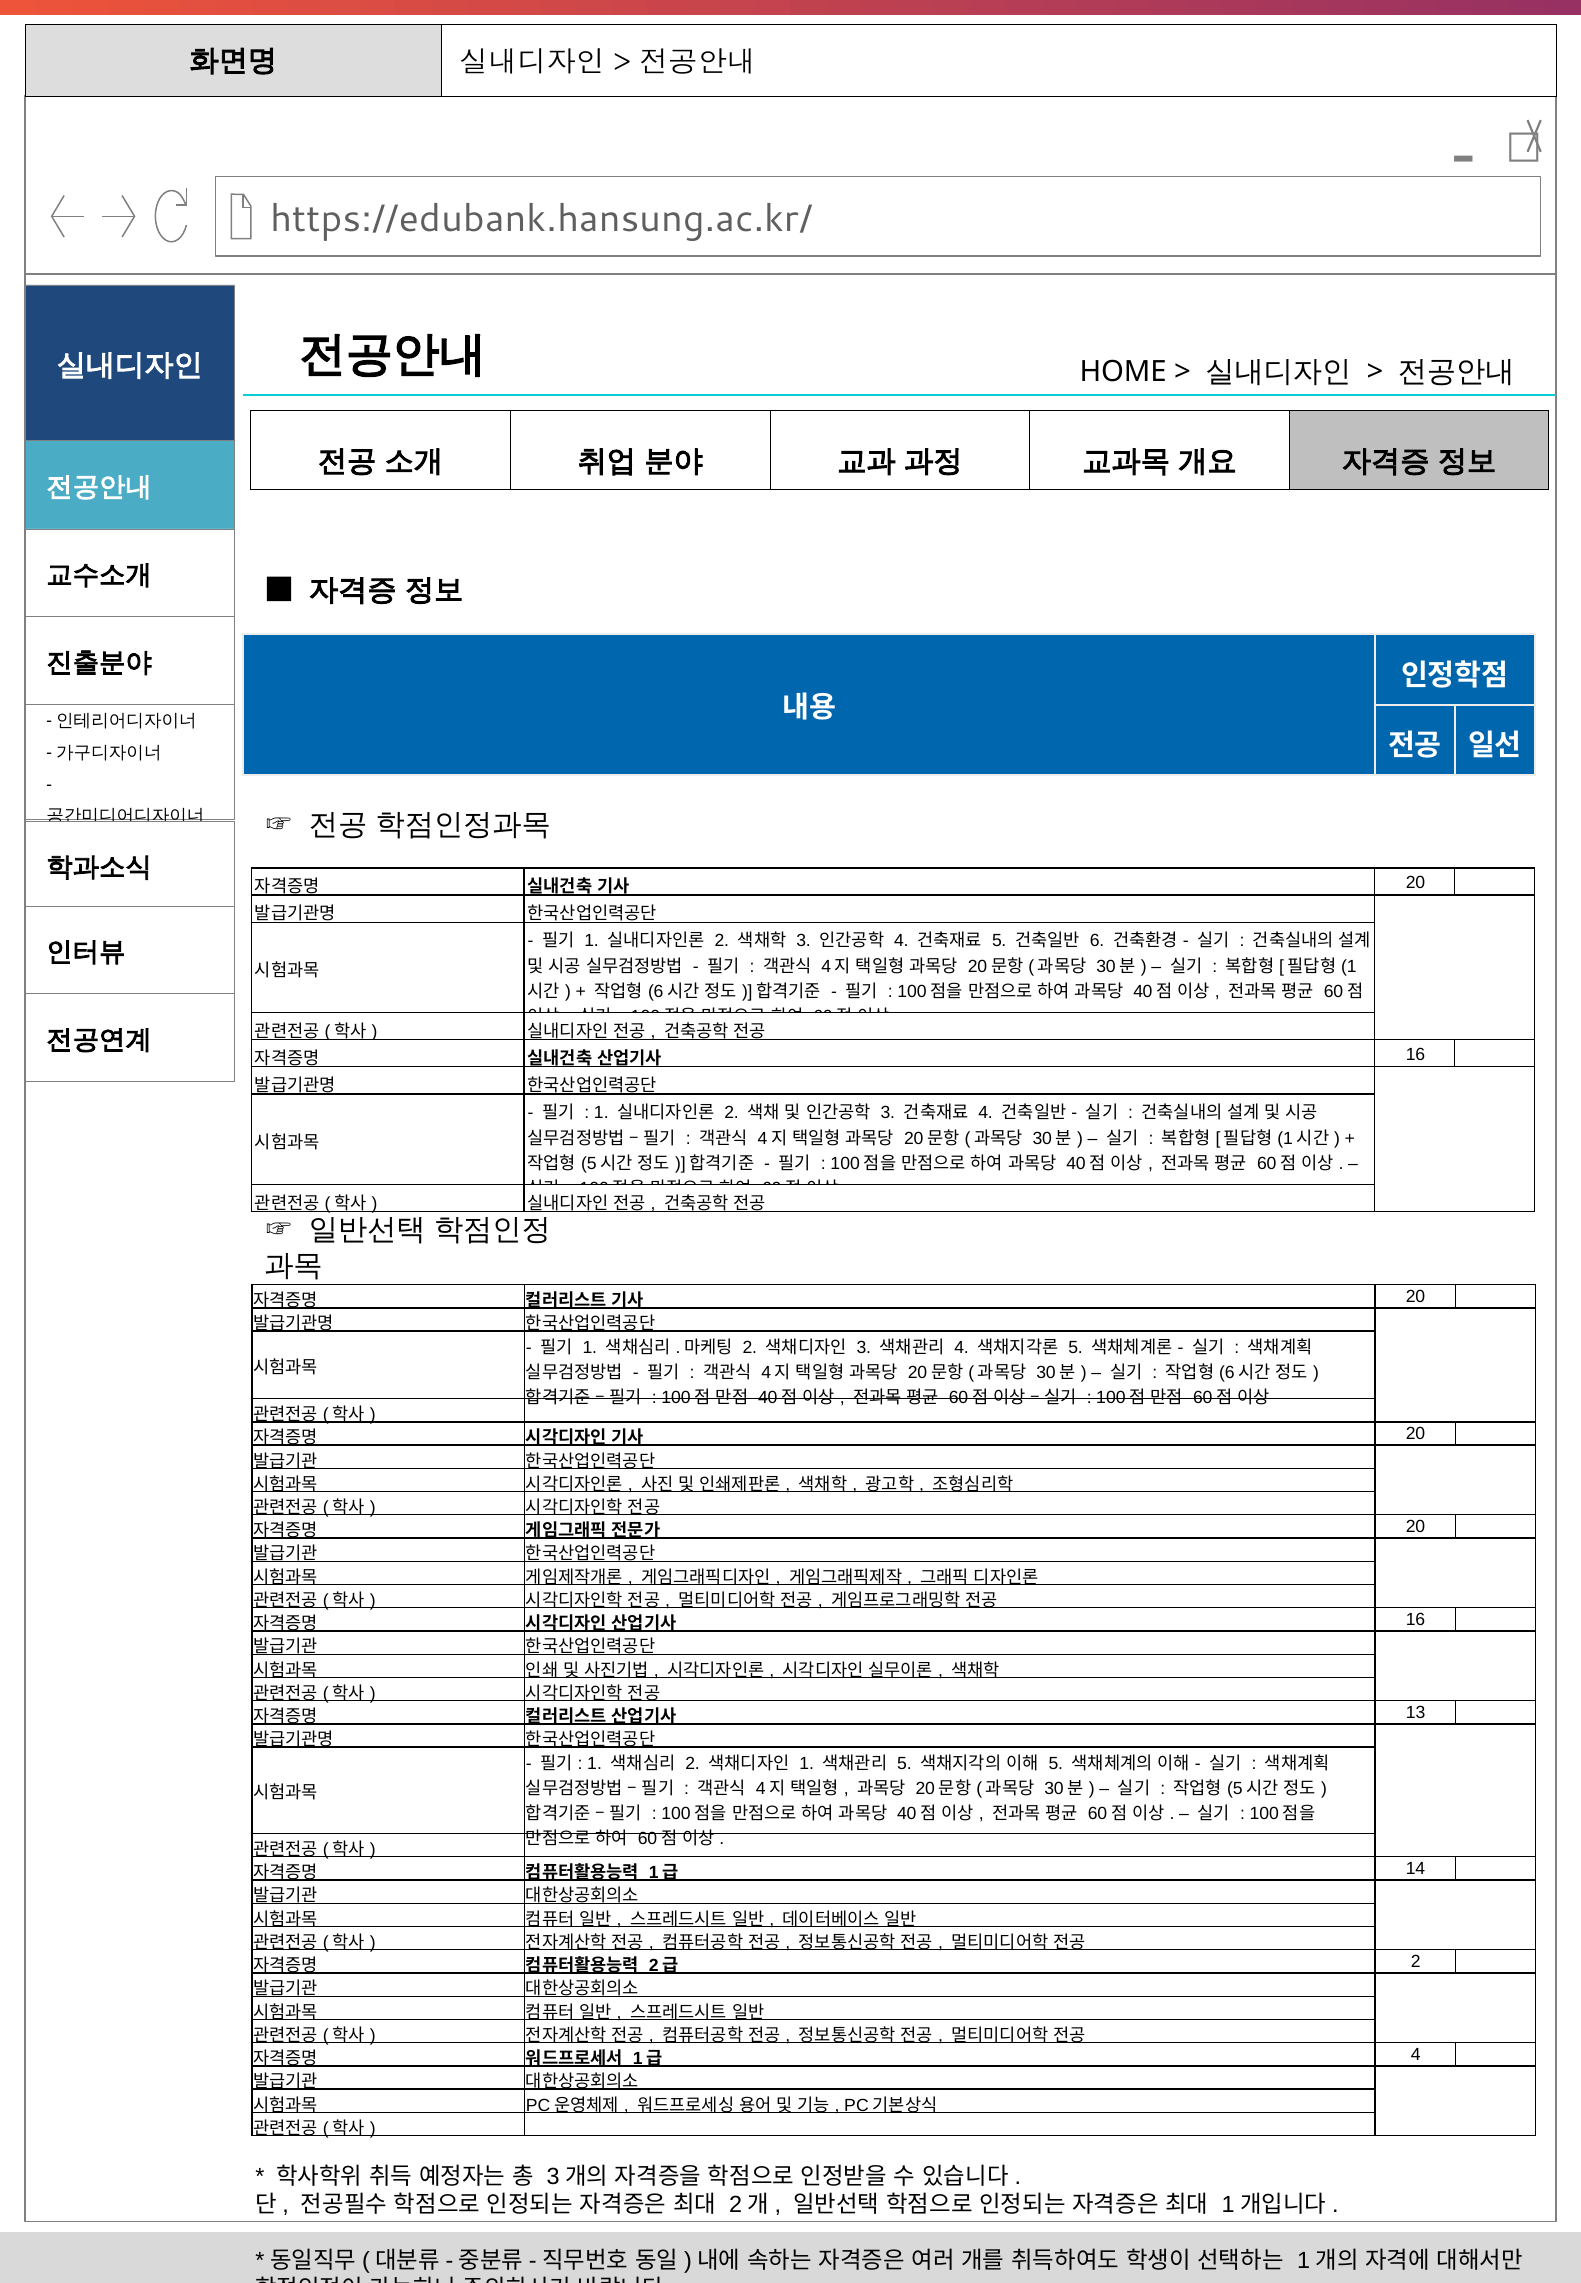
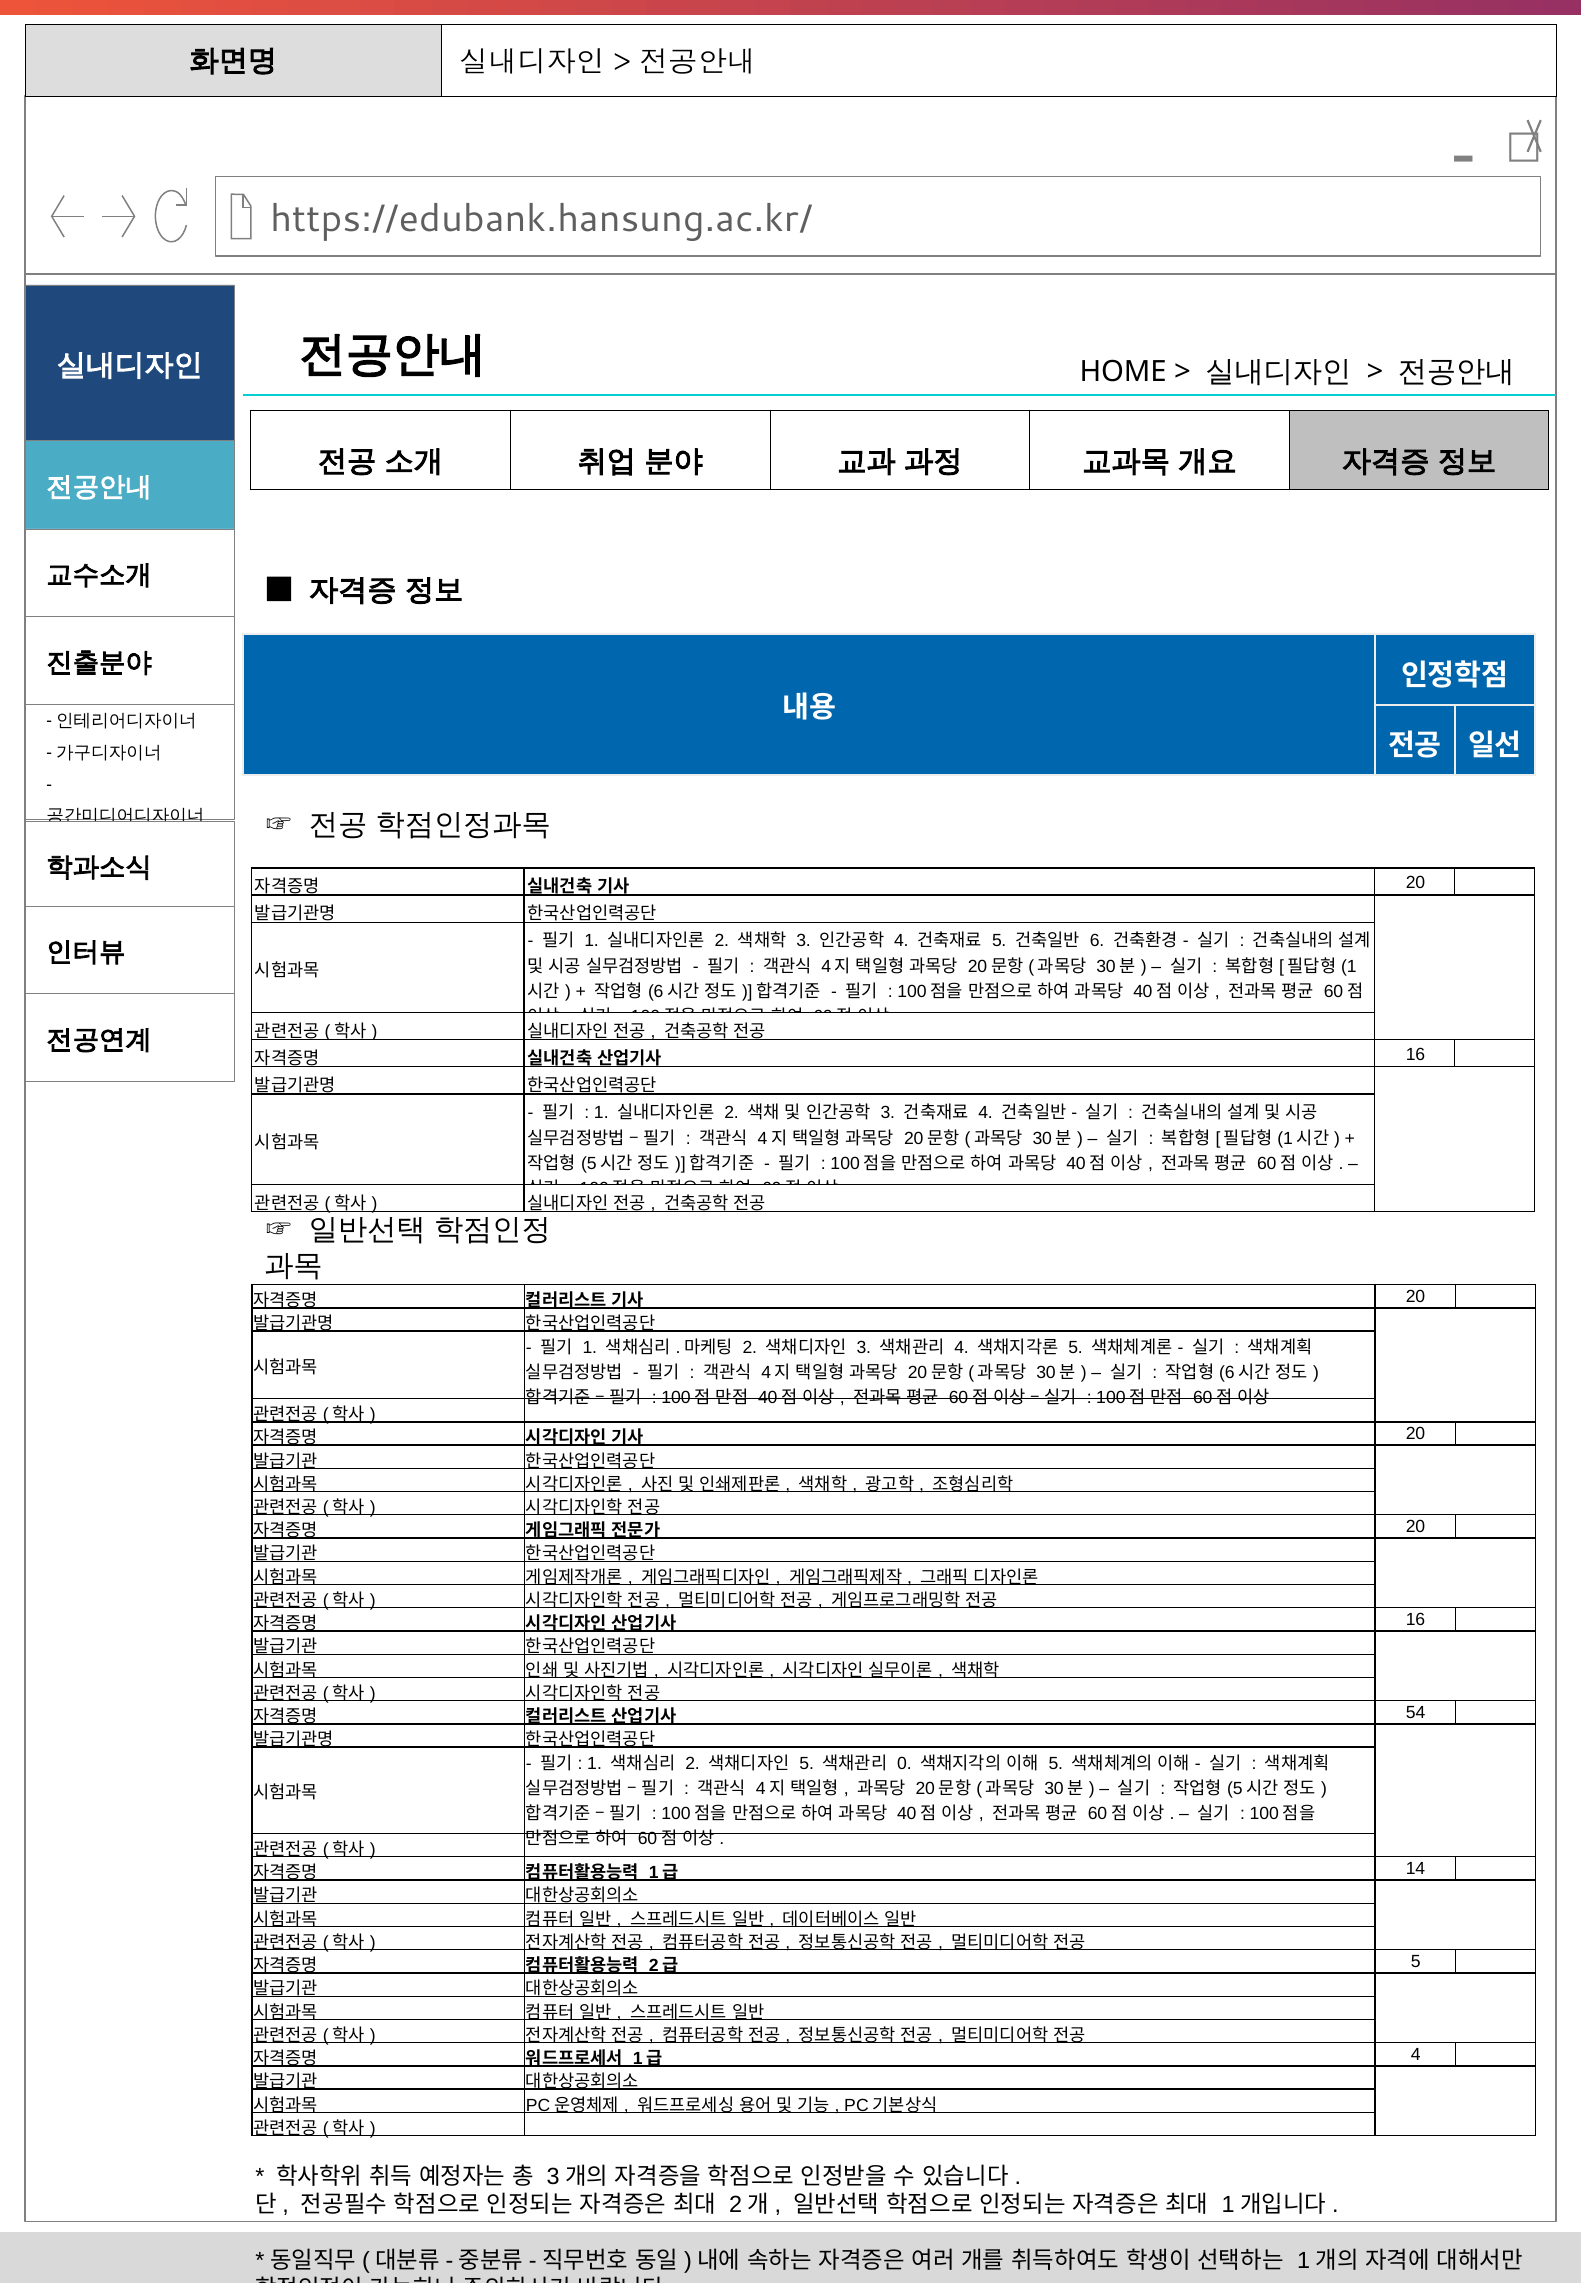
13: 13 -> 54
1 at (807, 1764): 1 -> 5
5 at (904, 1764): 5 -> 0
2 at (1416, 1963): 2 -> 5
